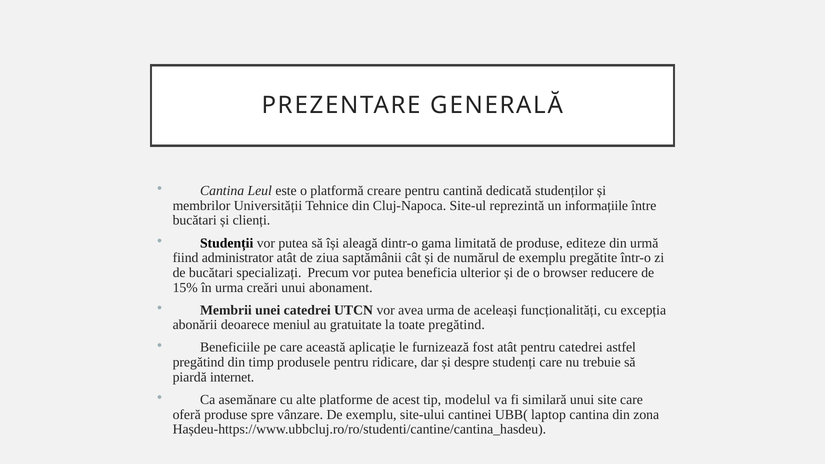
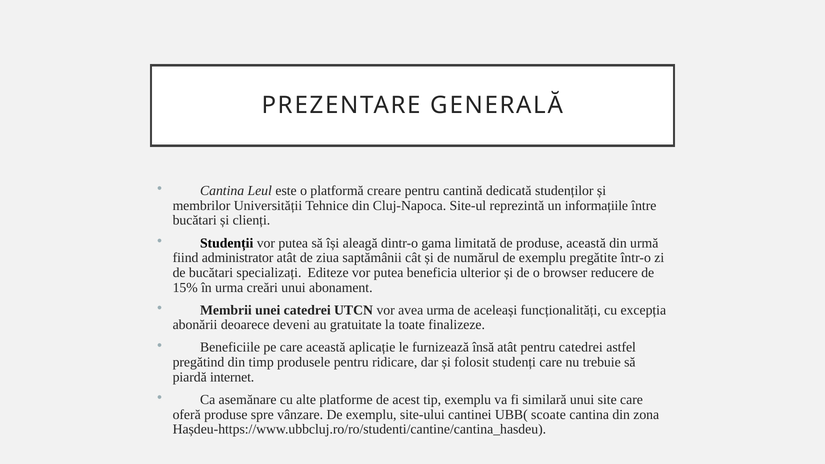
produse editeze: editeze -> această
Precum: Precum -> Editeze
meniul: meniul -> deveni
toate pregătind: pregătind -> finalizeze
fost: fost -> însă
despre: despre -> folosit
tip modelul: modelul -> exemplu
laptop: laptop -> scoate
